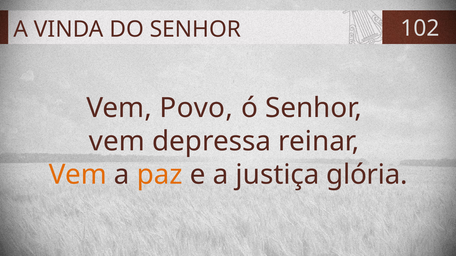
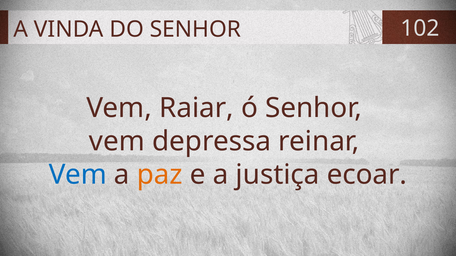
Povo: Povo -> Raiar
Vem at (78, 175) colour: orange -> blue
glória: glória -> ecoar
